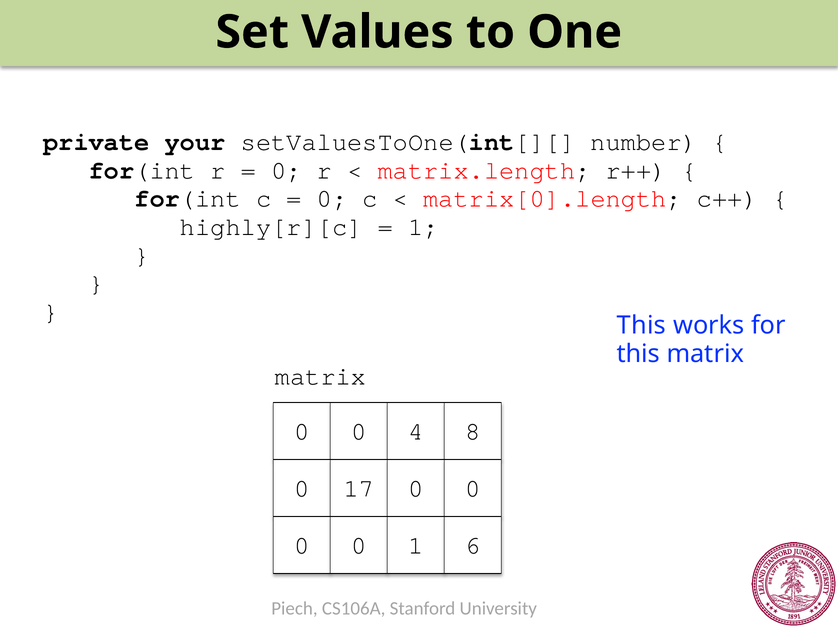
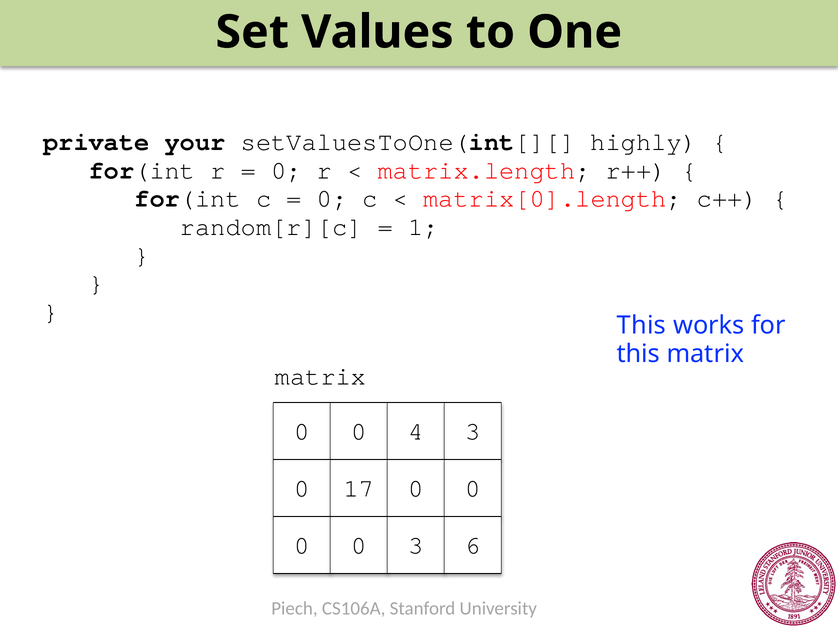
number: number -> highly
highly[r][c: highly[r][c -> random[r][c
4 8: 8 -> 3
0 1: 1 -> 3
